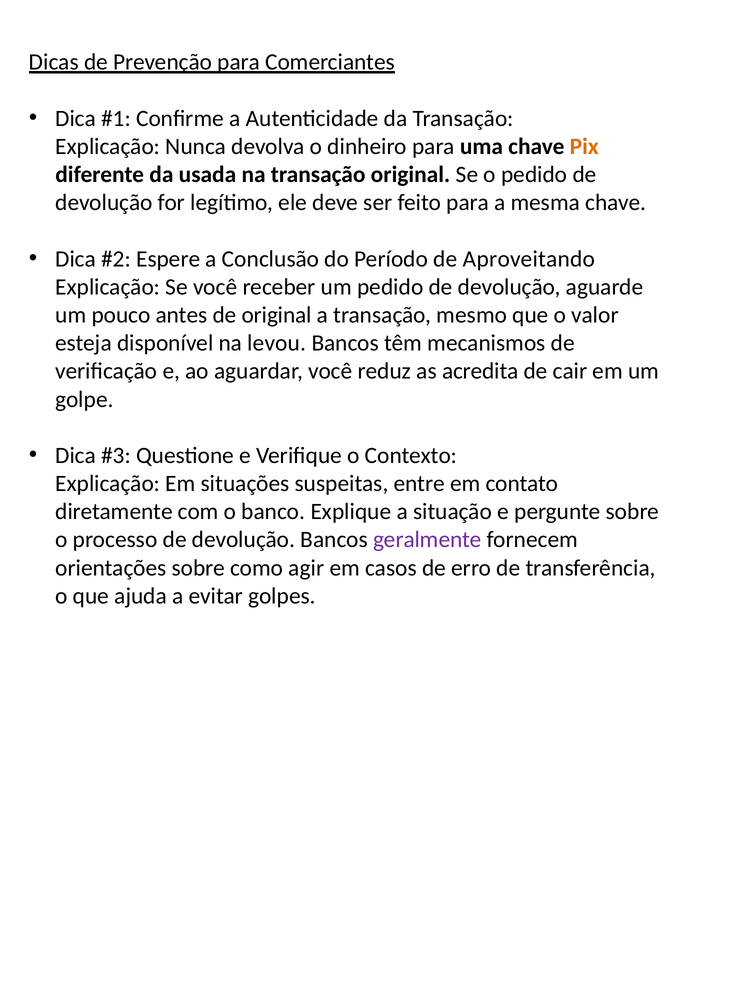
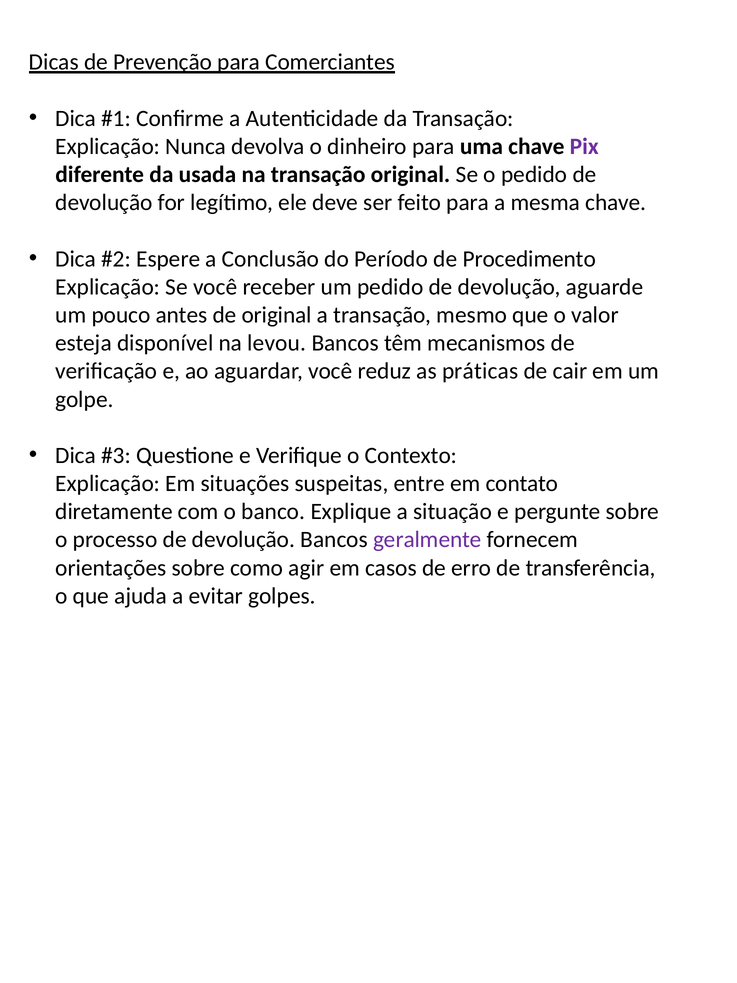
Pix colour: orange -> purple
Aproveitando: Aproveitando -> Procedimento
acredita: acredita -> práticas
